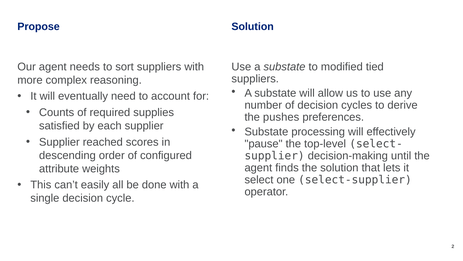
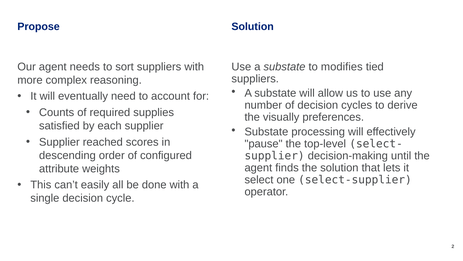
modified: modified -> modifies
pushes: pushes -> visually
